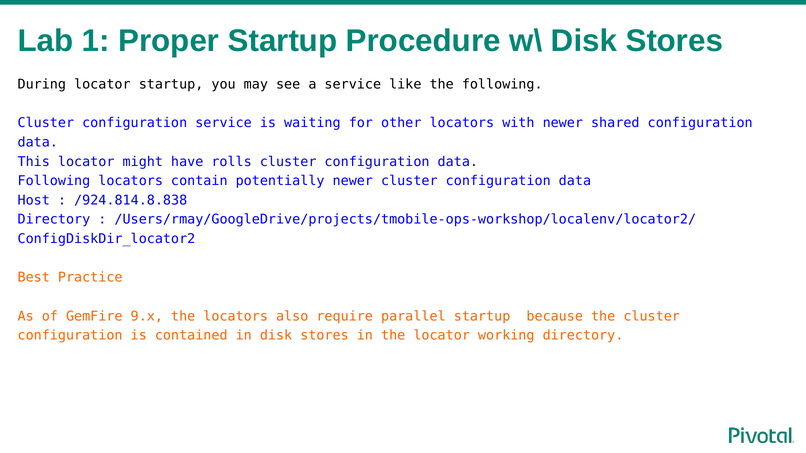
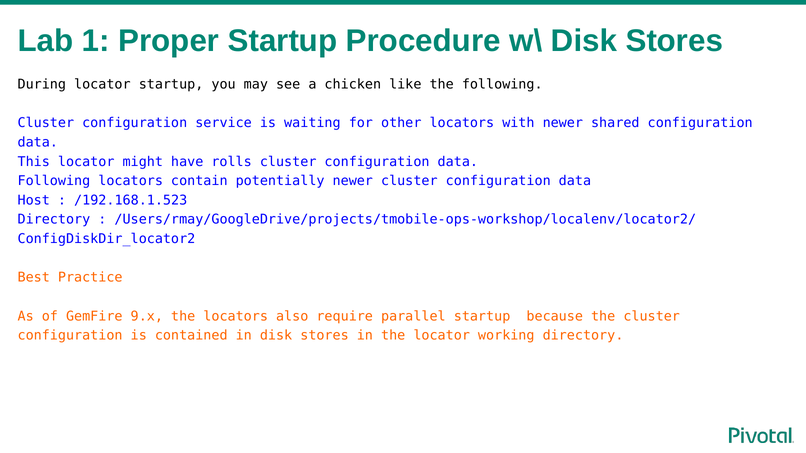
a service: service -> chicken
/924.814.8.838: /924.814.8.838 -> /192.168.1.523
